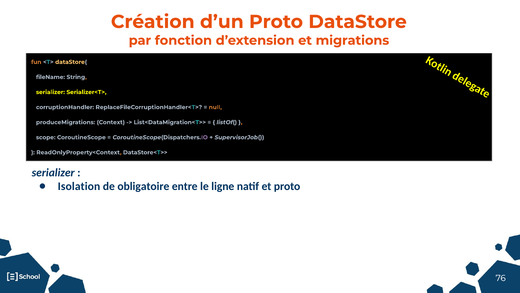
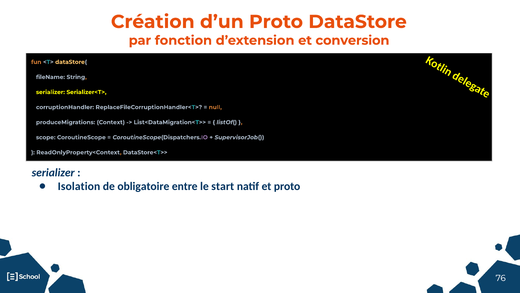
migrations: migrations -> conversion
ligne: ligne -> start
